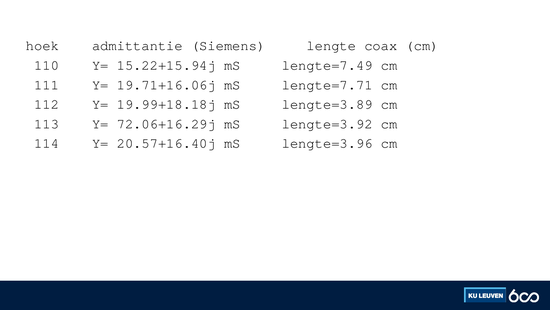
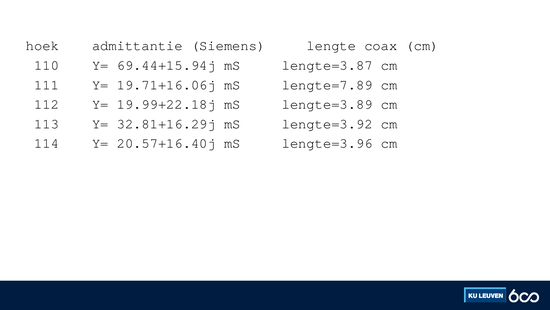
15.22+15.94j: 15.22+15.94j -> 69.44+15.94j
lengte=7.49: lengte=7.49 -> lengte=3.87
lengte=7.71: lengte=7.71 -> lengte=7.89
19.99+18.18j: 19.99+18.18j -> 19.99+22.18j
72.06+16.29j: 72.06+16.29j -> 32.81+16.29j
